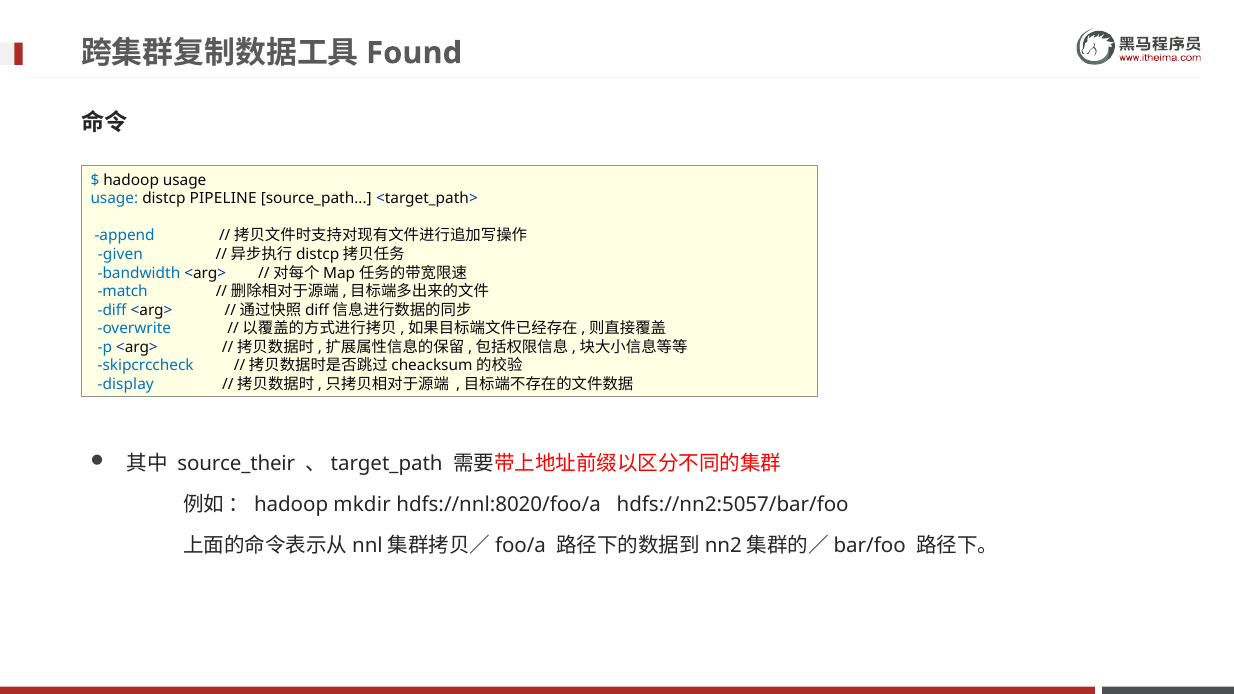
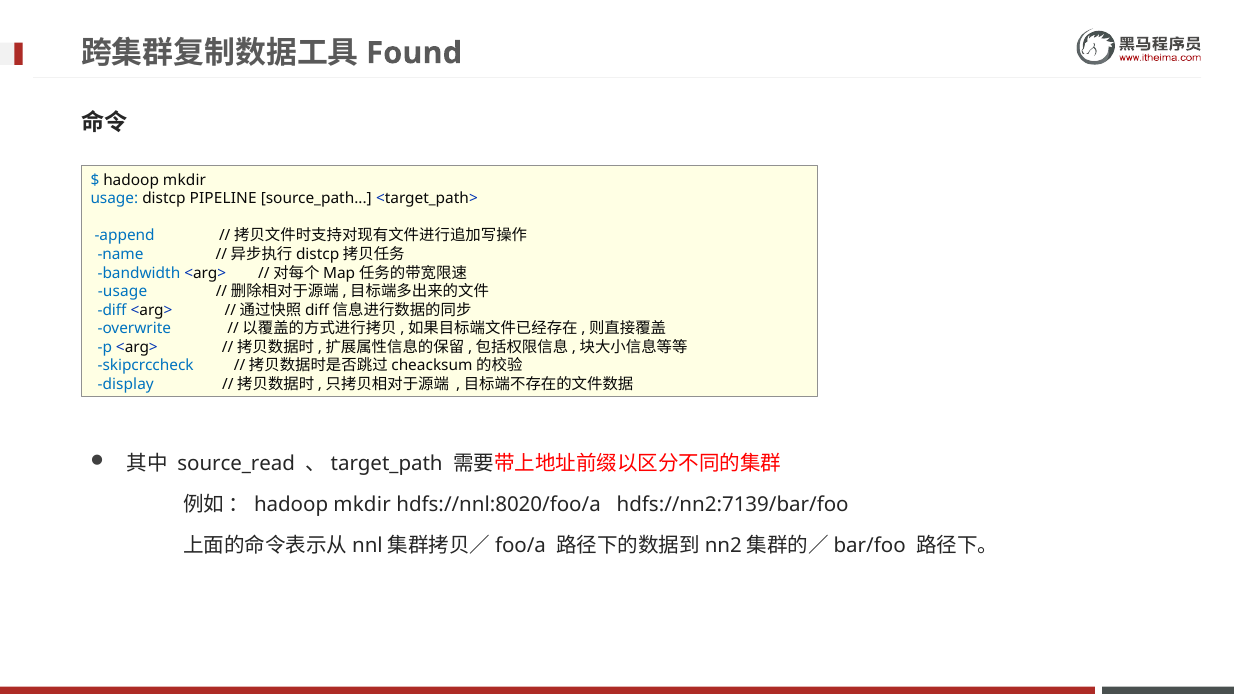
hadoop usage: usage -> mkdir
given: given -> name
match at (123, 291): match -> usage
source_their: source_their -> source_read
hdfs://nn2:5057/bar/foo: hdfs://nn2:5057/bar/foo -> hdfs://nn2:7139/bar/foo
